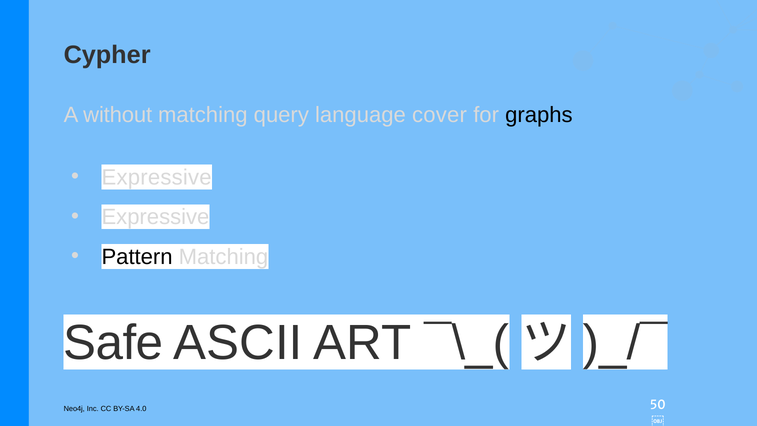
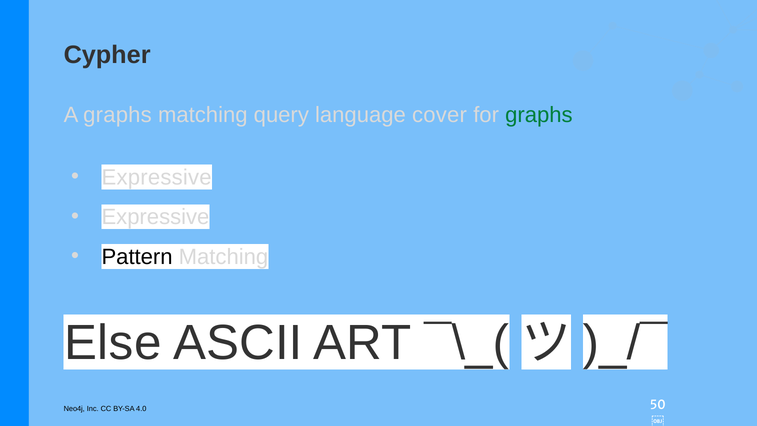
A without: without -> graphs
graphs at (539, 115) colour: black -> green
Safe: Safe -> Else
